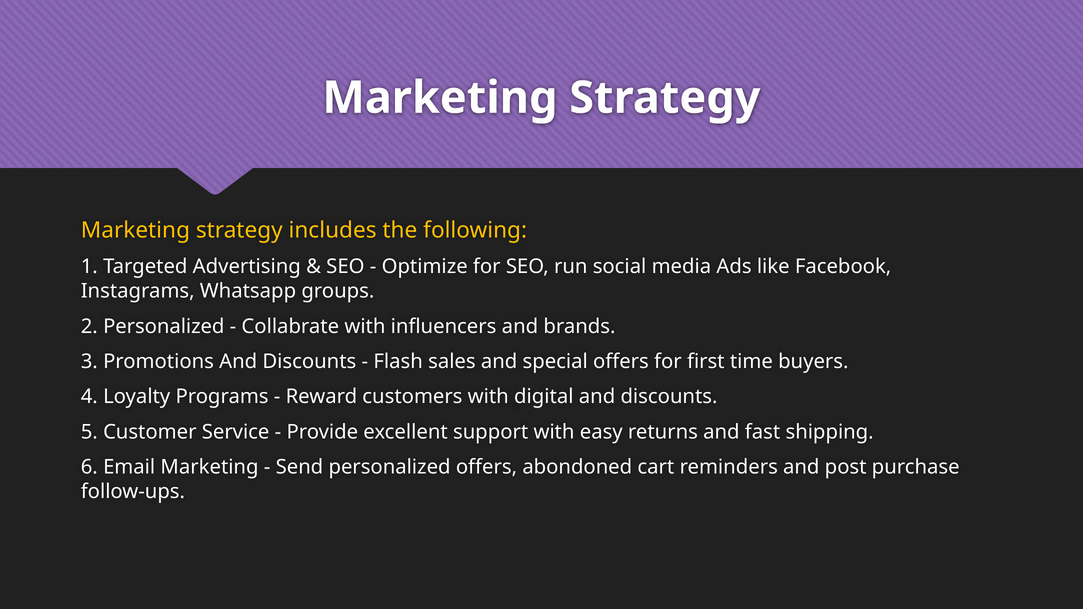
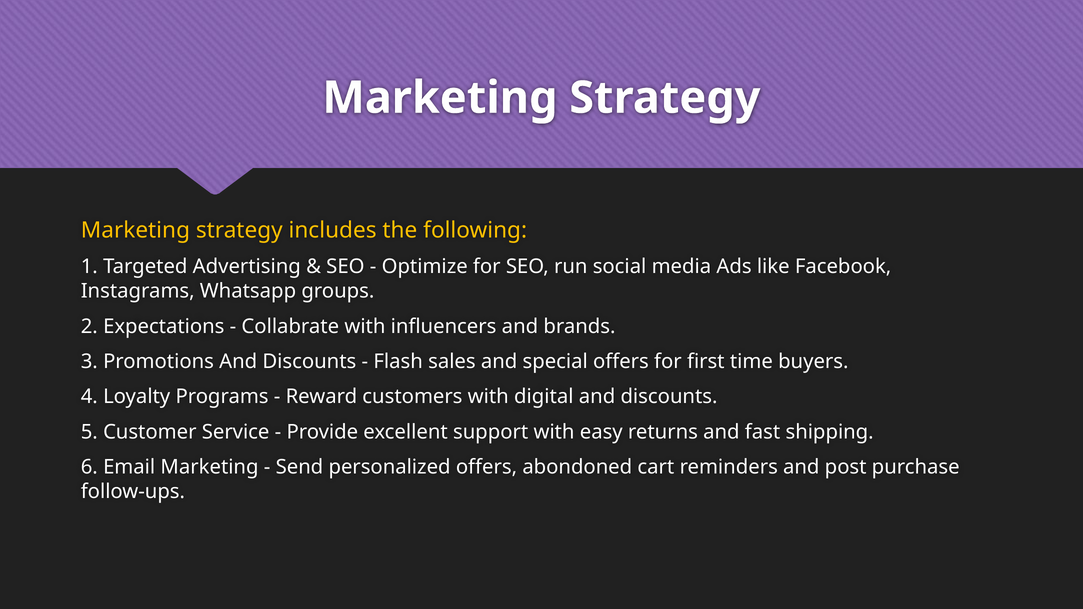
2 Personalized: Personalized -> Expectations
